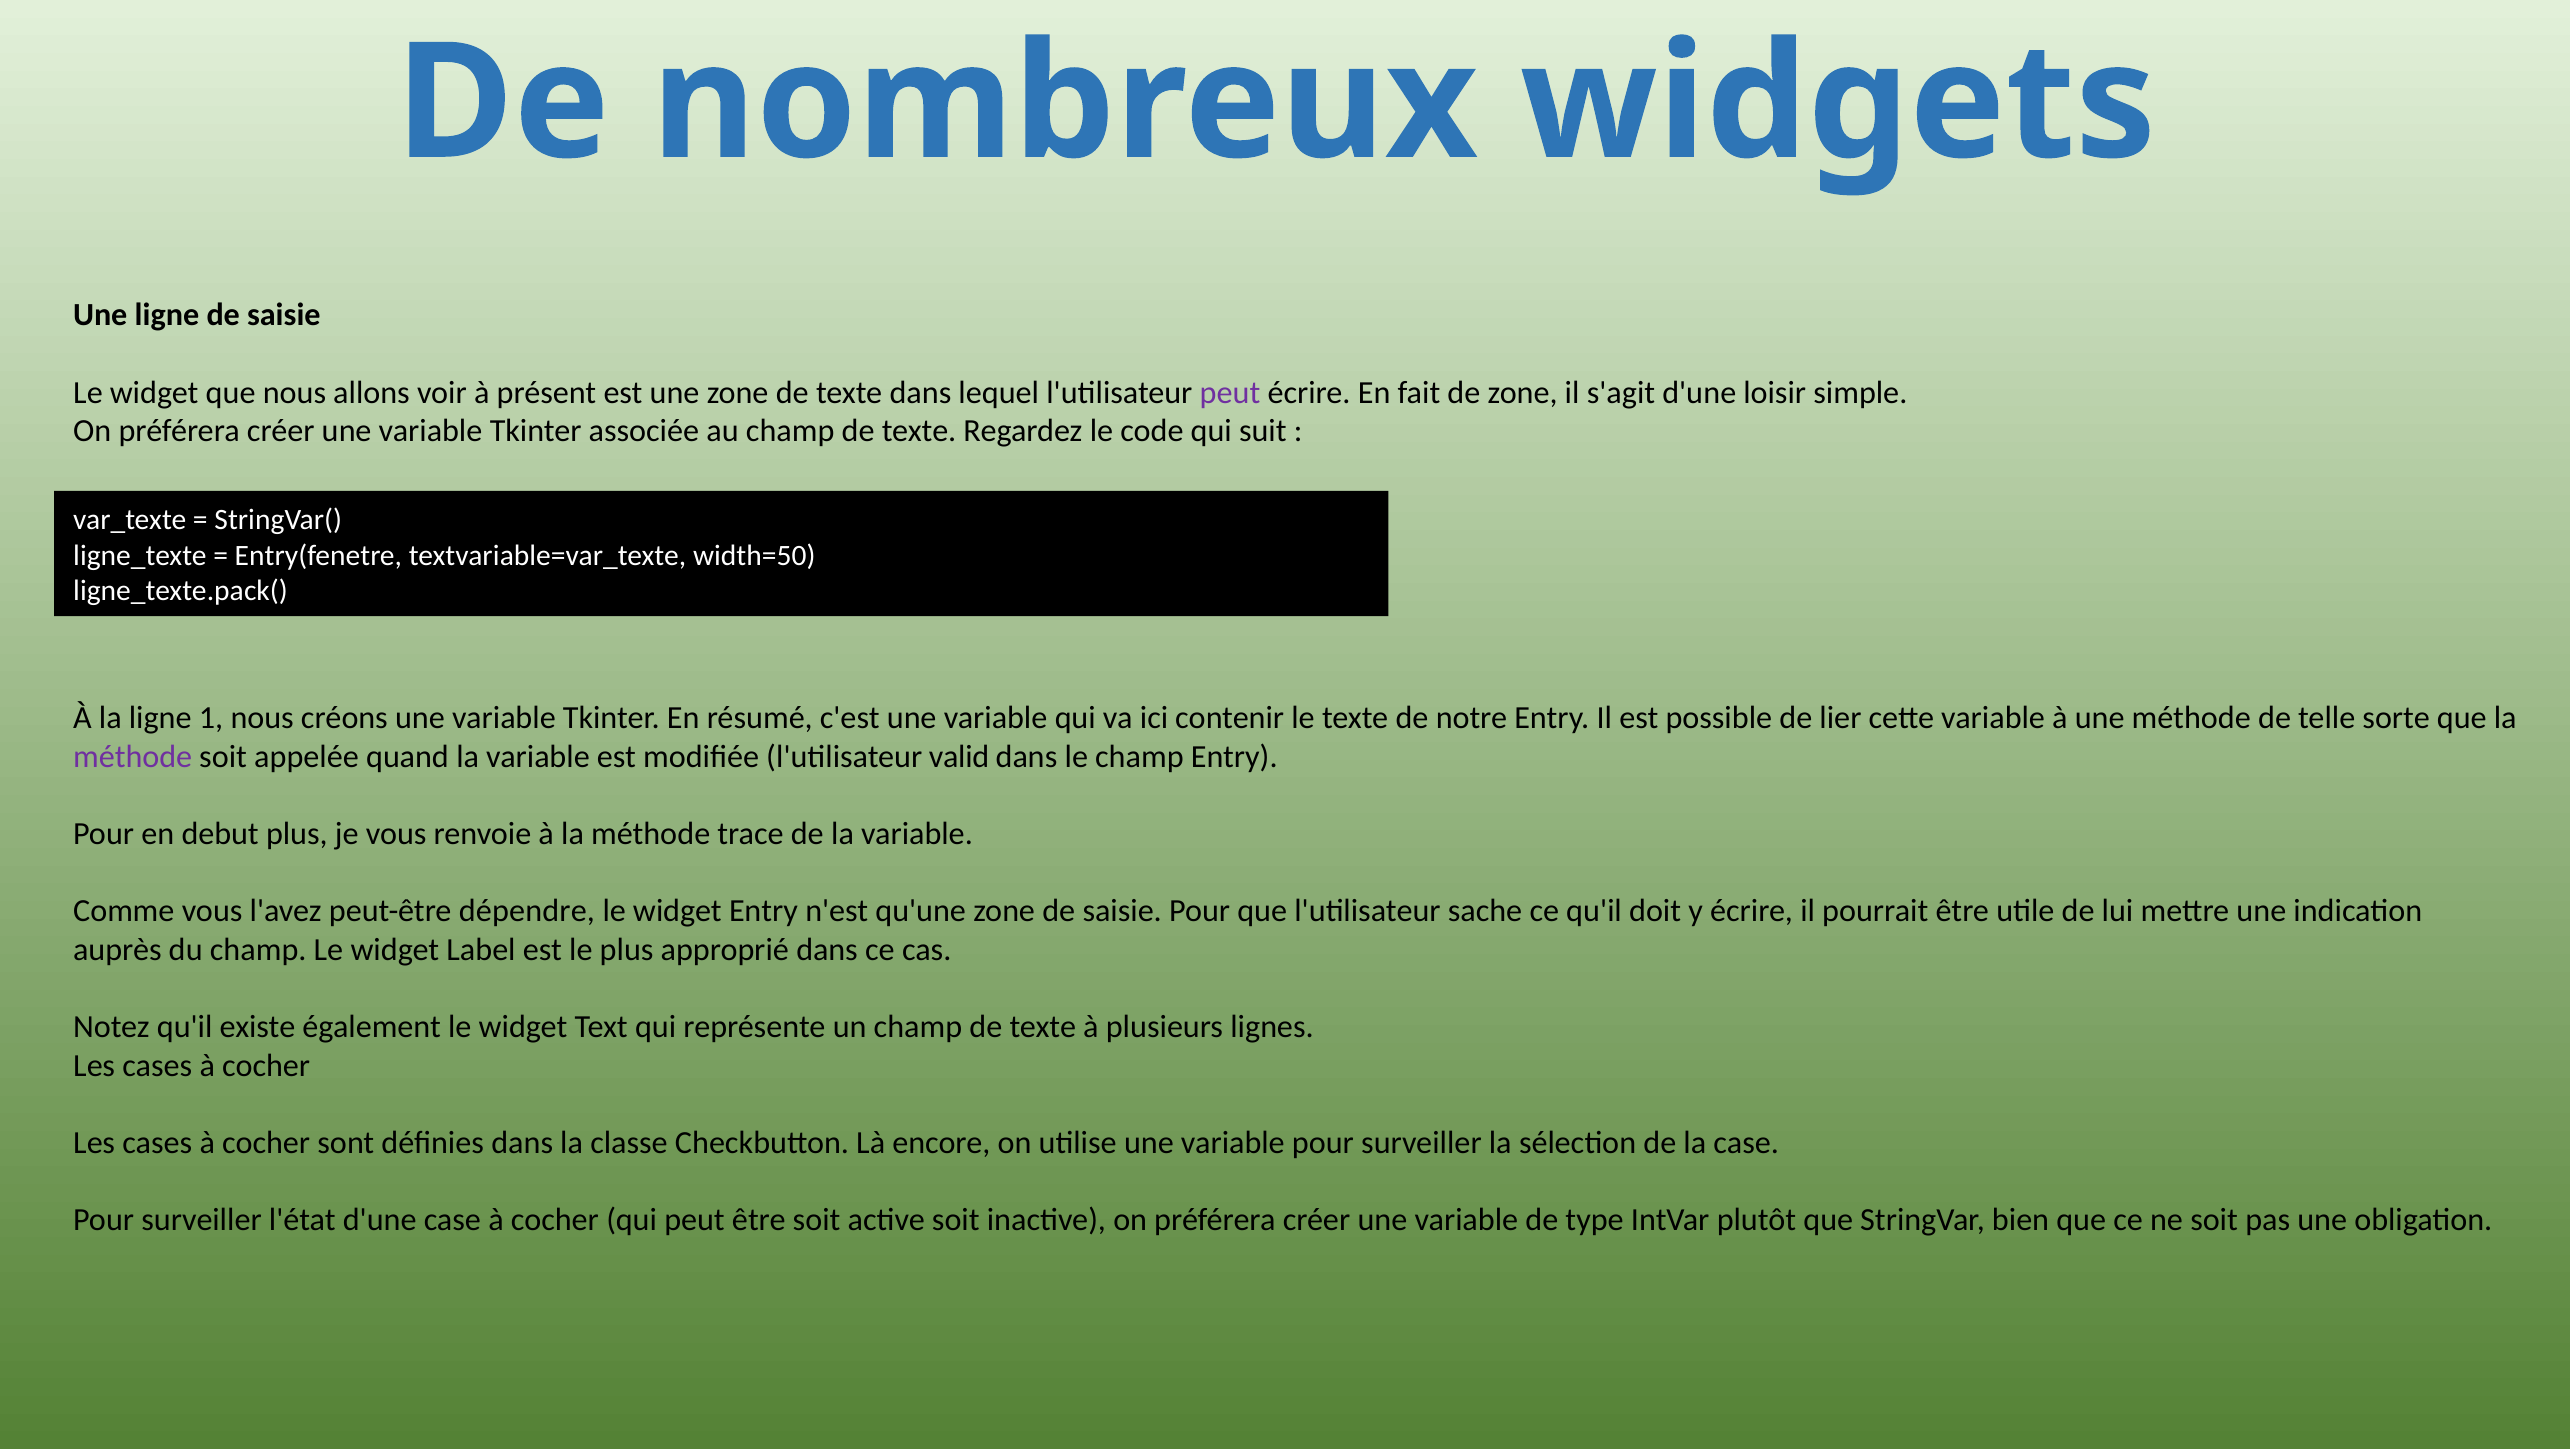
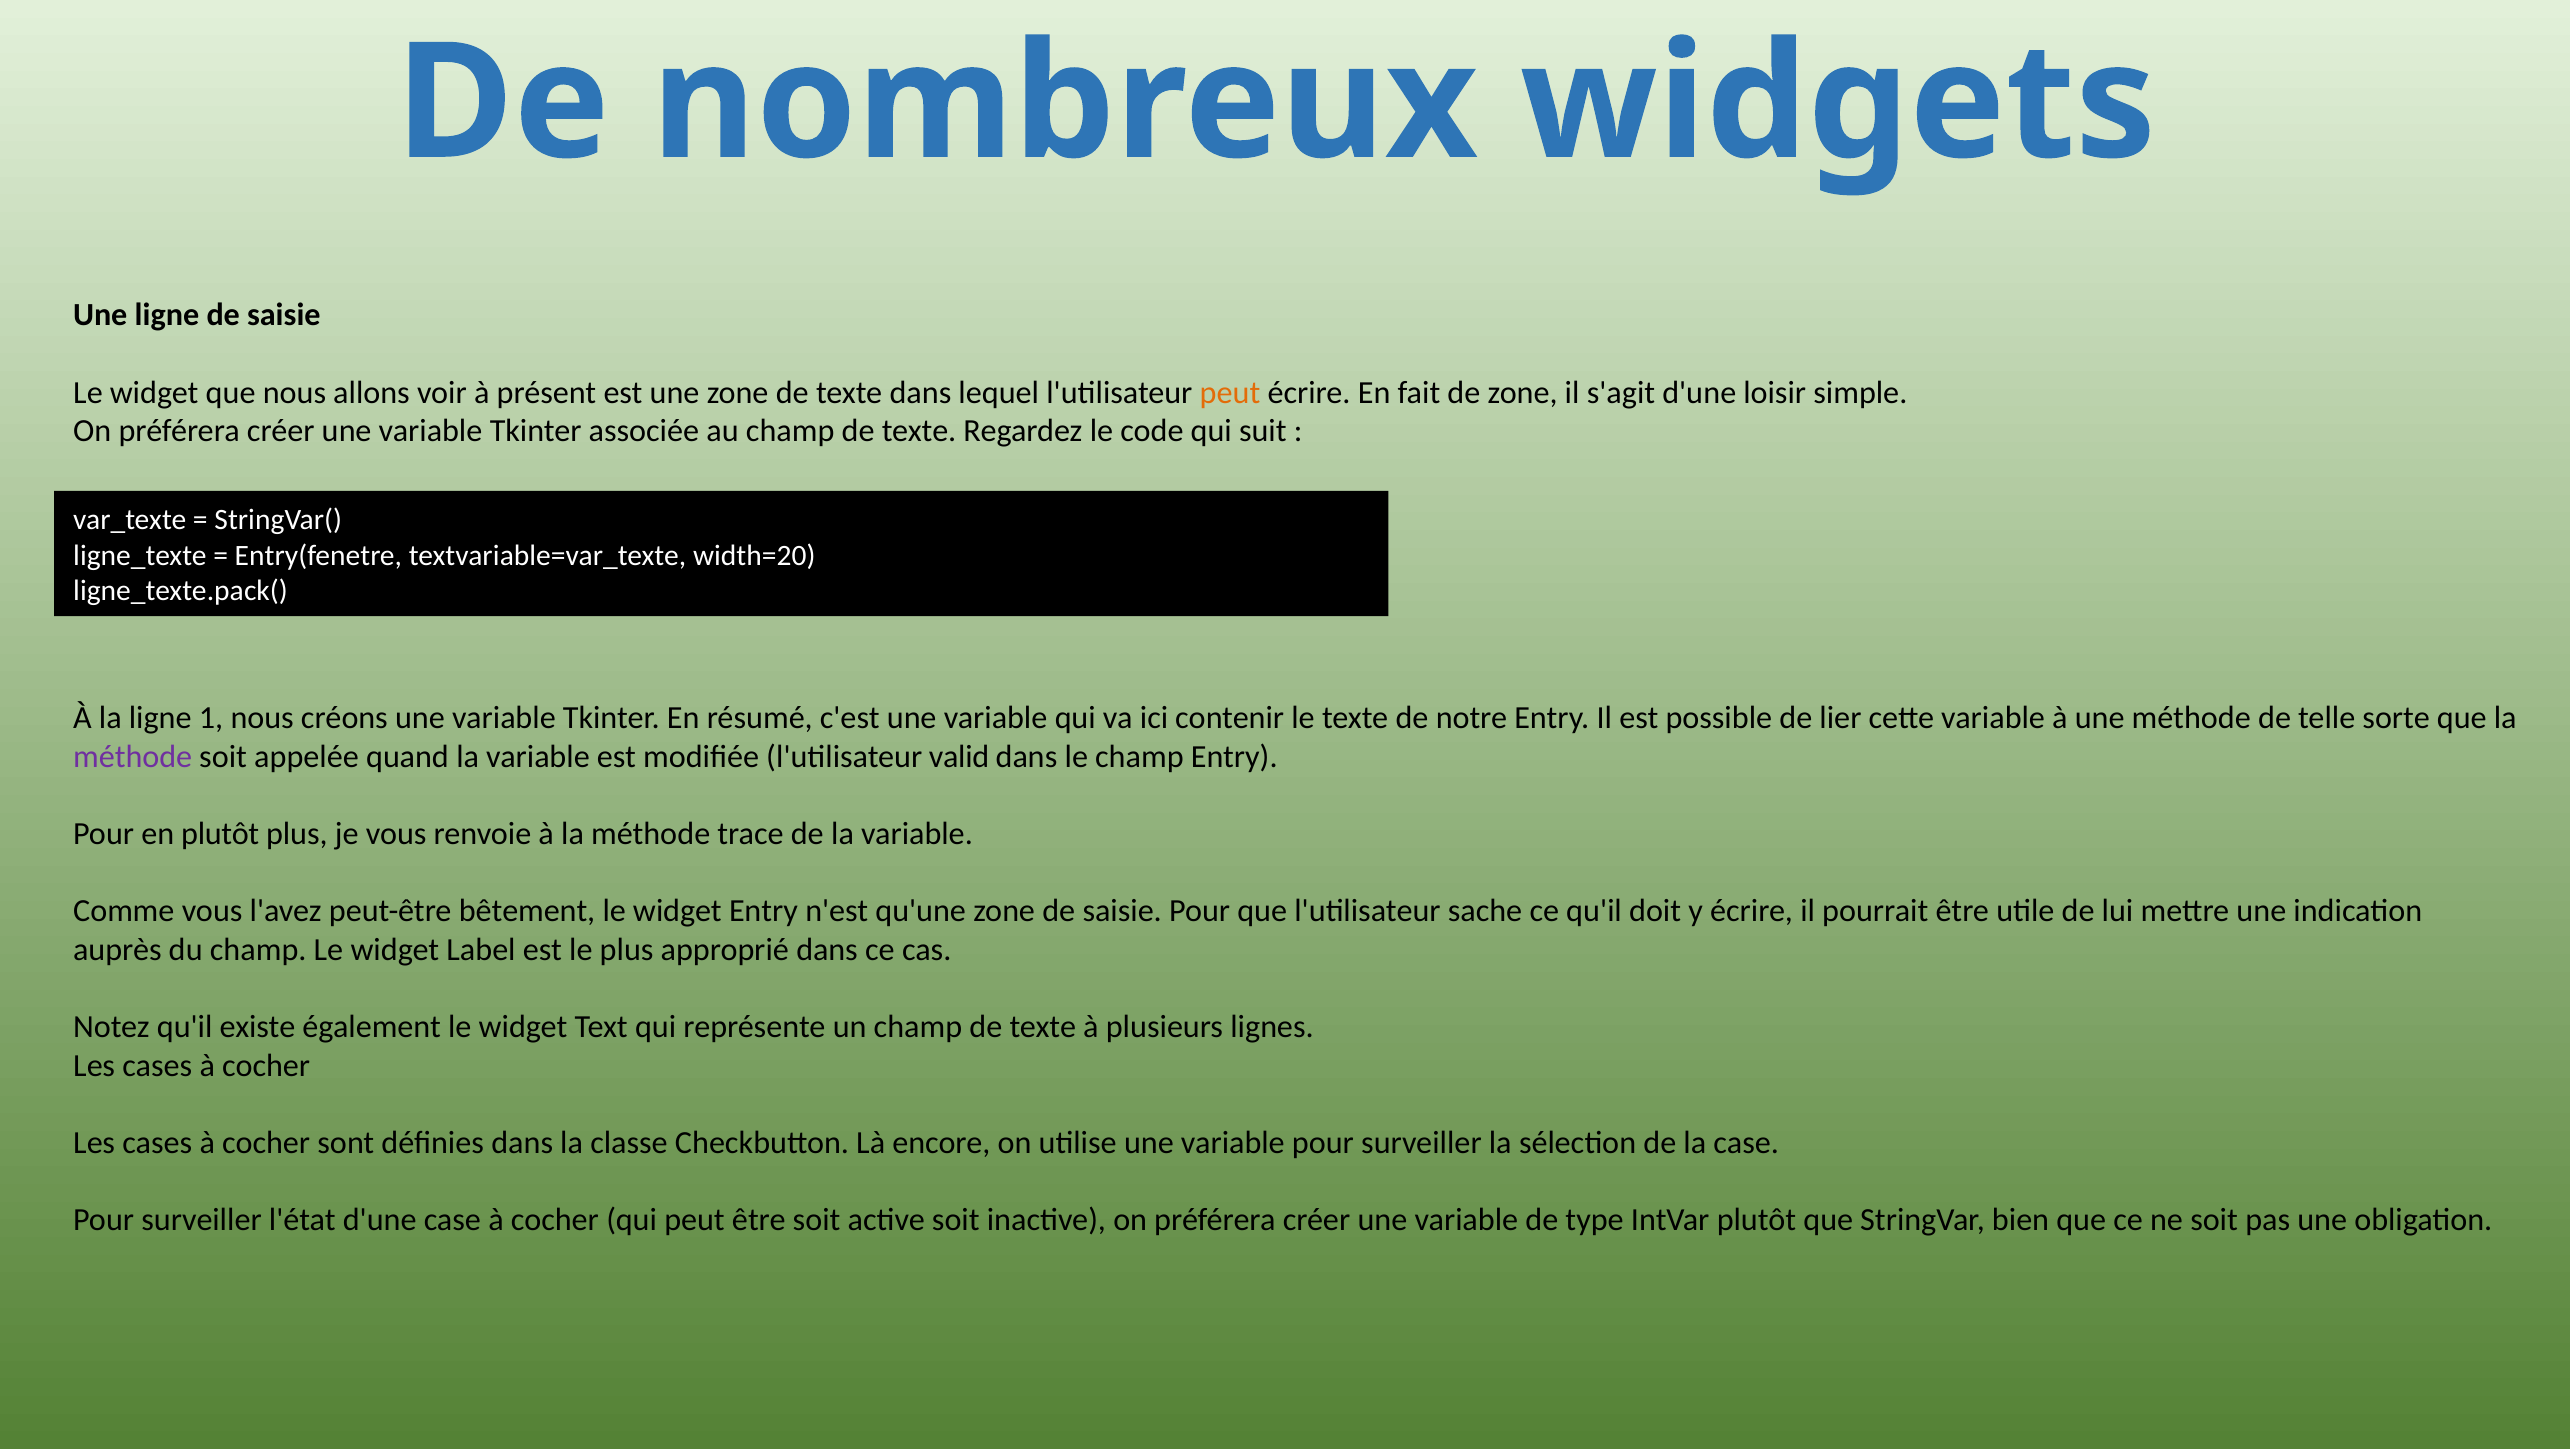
peut at (1230, 393) colour: purple -> orange
width=50: width=50 -> width=20
en debut: debut -> plutôt
dépendre: dépendre -> bêtement
